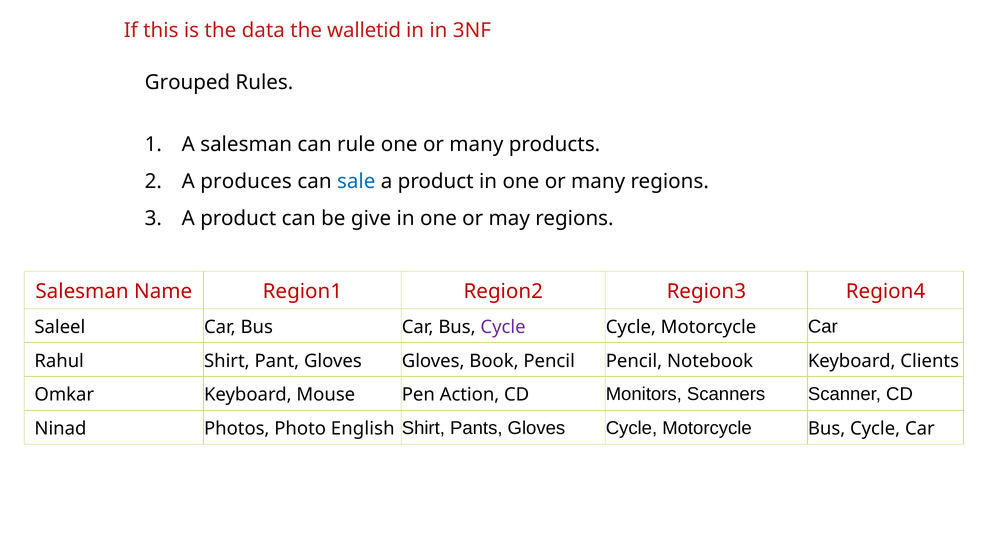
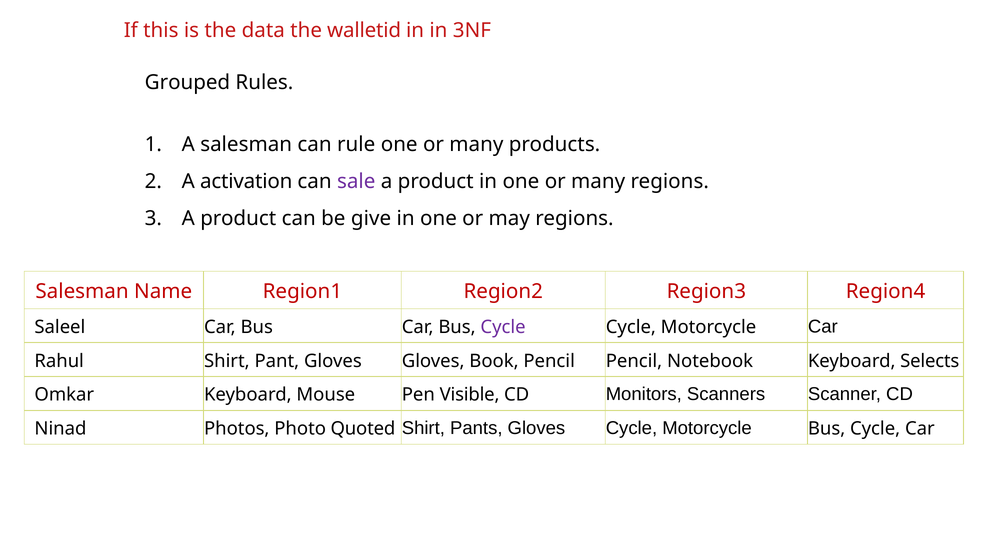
produces: produces -> activation
sale colour: blue -> purple
Clients: Clients -> Selects
Action: Action -> Visible
English: English -> Quoted
